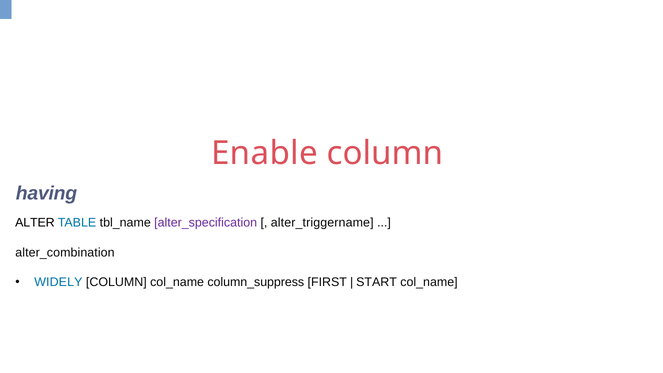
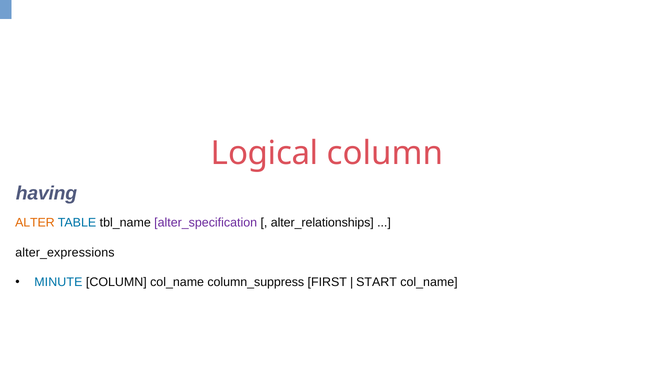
Enable: Enable -> Logical
ALTER colour: black -> orange
alter_triggername: alter_triggername -> alter_relationships
alter_combination: alter_combination -> alter_expressions
WIDELY: WIDELY -> MINUTE
